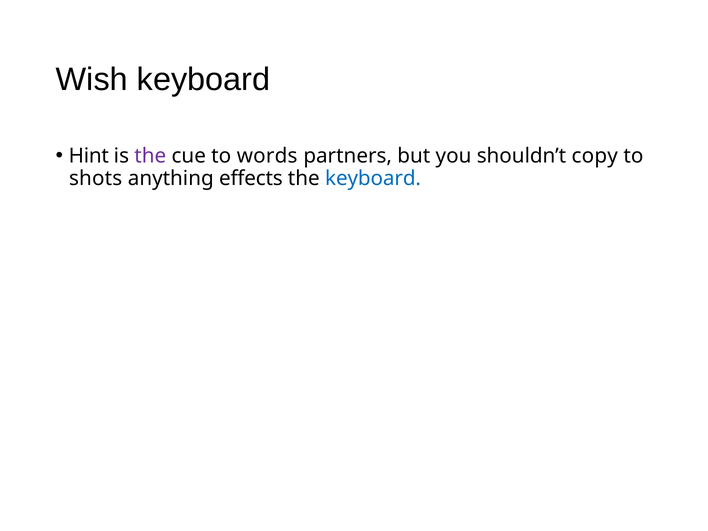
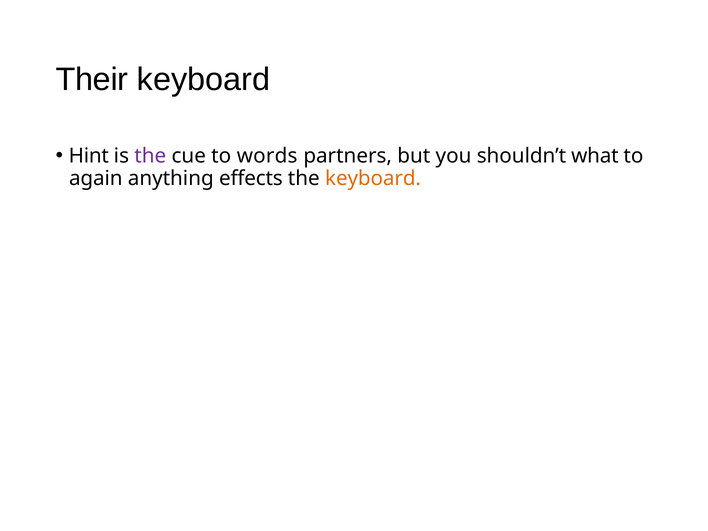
Wish: Wish -> Their
copy: copy -> what
shots: shots -> again
keyboard at (373, 178) colour: blue -> orange
